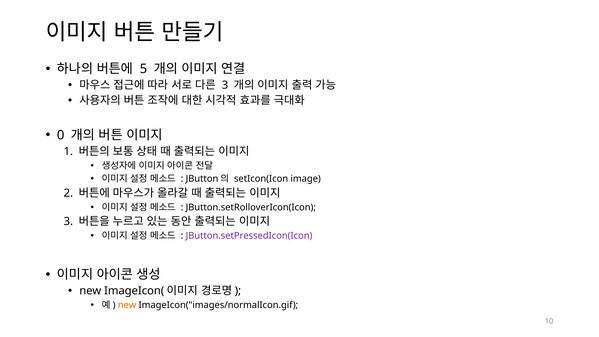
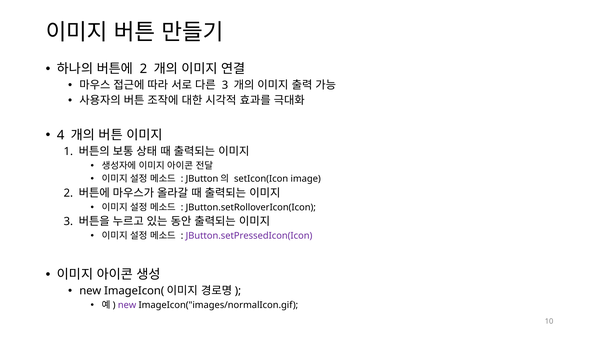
5 at (143, 69): 5 -> 2
0: 0 -> 4
new at (127, 305) colour: orange -> purple
